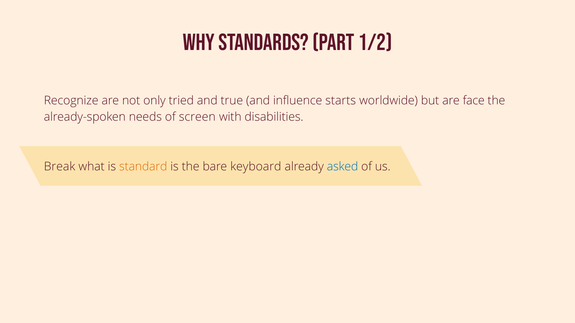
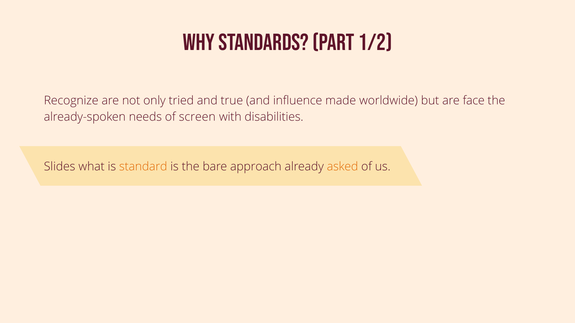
starts: starts -> made
Break: Break -> Slides
keyboard: keyboard -> approach
asked colour: blue -> orange
